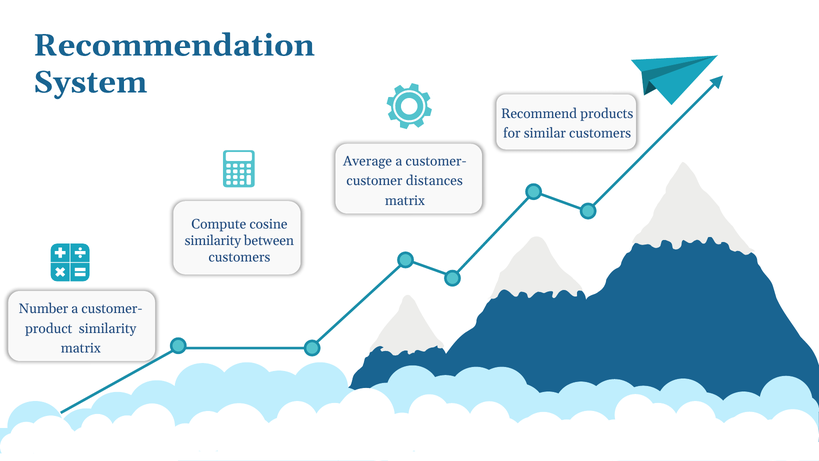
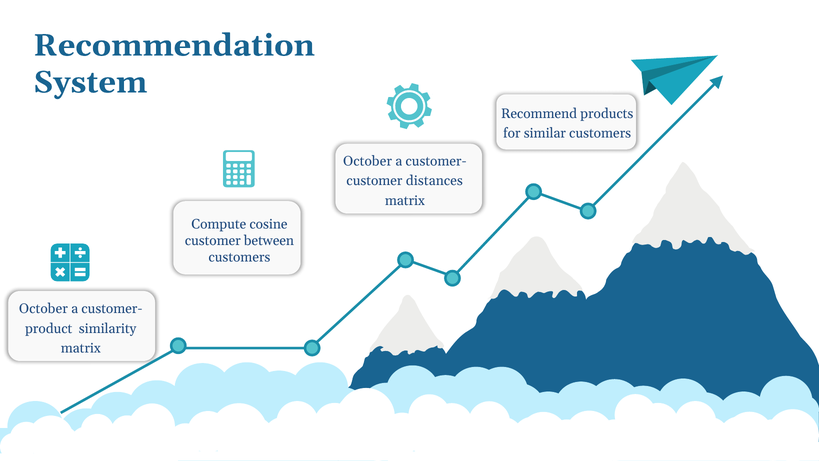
Average at (368, 161): Average -> October
similarity at (213, 240): similarity -> customer
Number at (44, 309): Number -> October
